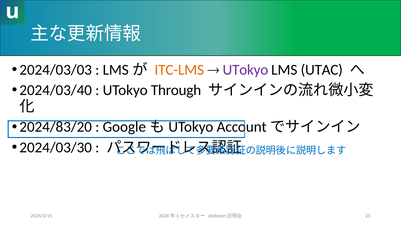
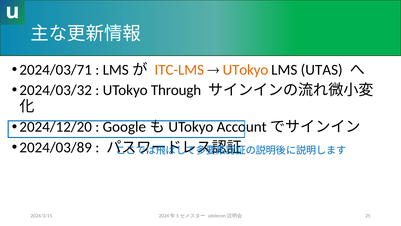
2024/03/03: 2024/03/03 -> 2024/03/71
UTokyo at (245, 70) colour: purple -> orange
UTAC: UTAC -> UTAS
2024/03/40: 2024/03/40 -> 2024/03/32
2024/83/20: 2024/83/20 -> 2024/12/20
2024/03/30: 2024/03/30 -> 2024/03/89
